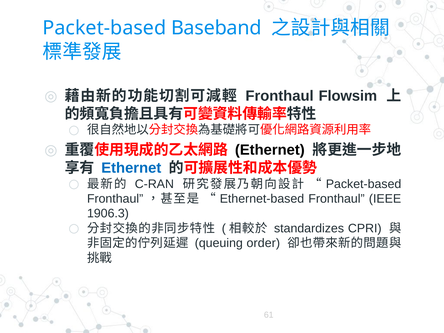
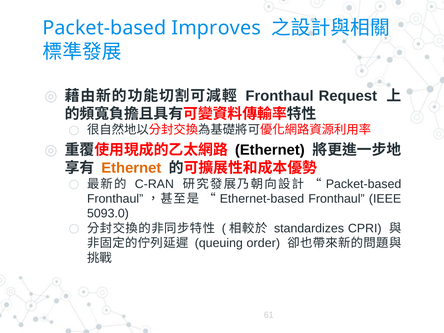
Baseband: Baseband -> Improves
Flowsim: Flowsim -> Request
Ethernet at (131, 168) colour: blue -> orange
1906.3: 1906.3 -> 5093.0
